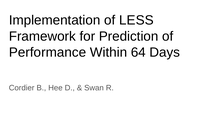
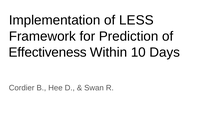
Performance: Performance -> Effectiveness
64: 64 -> 10
